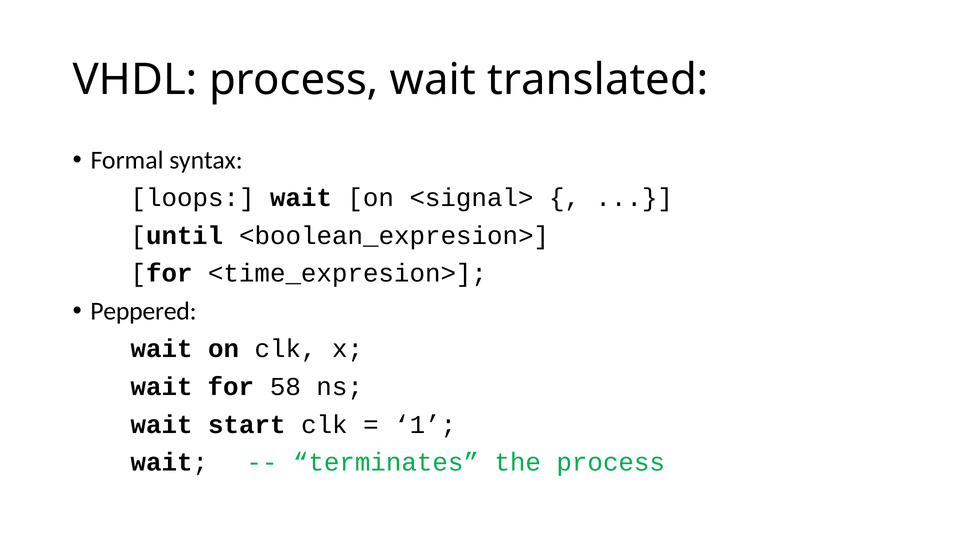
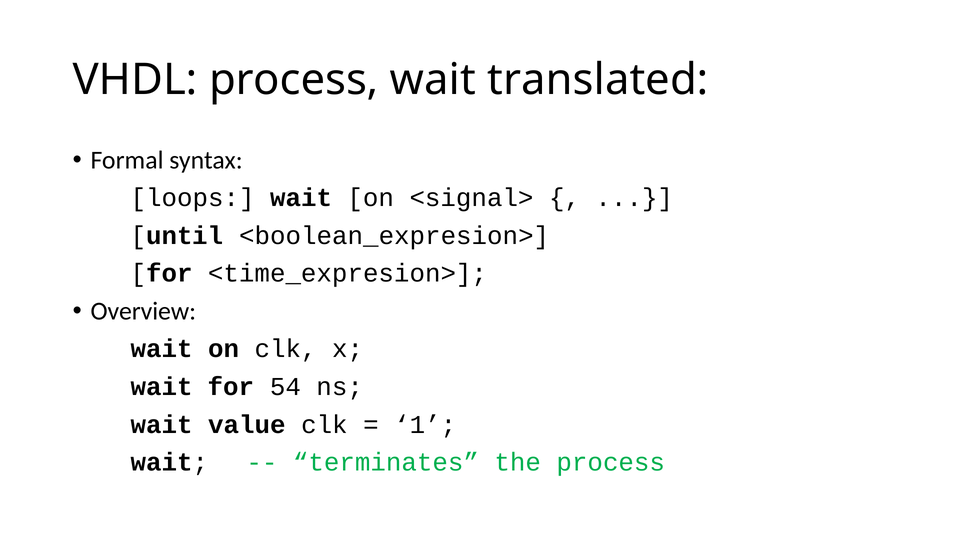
Peppered: Peppered -> Overview
58: 58 -> 54
start: start -> value
